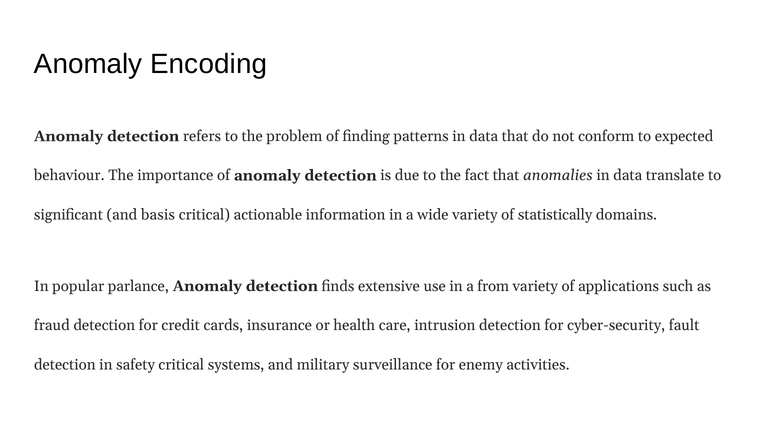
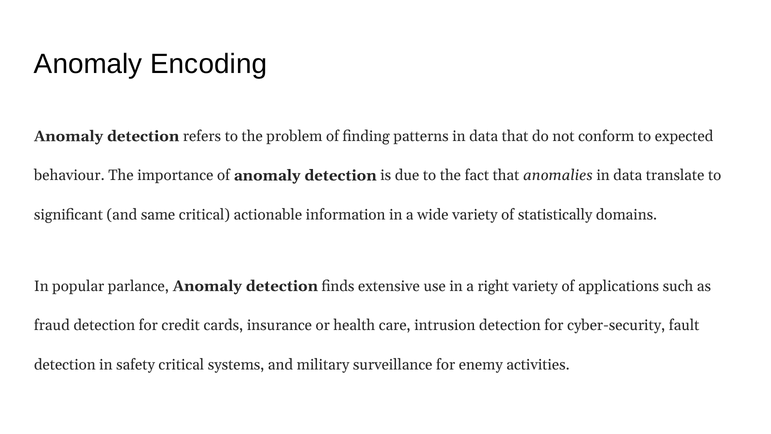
basis: basis -> same
from: from -> right
